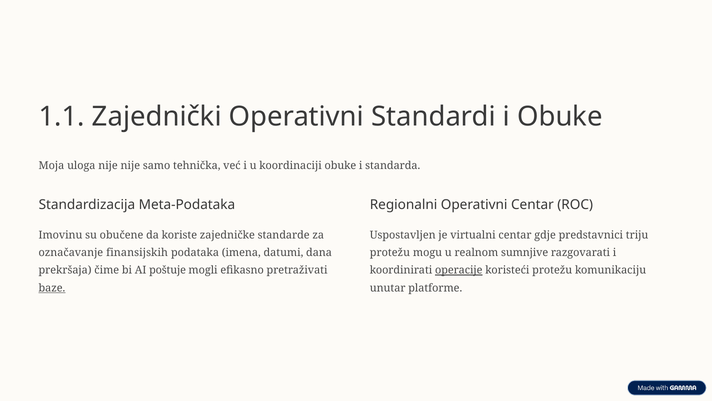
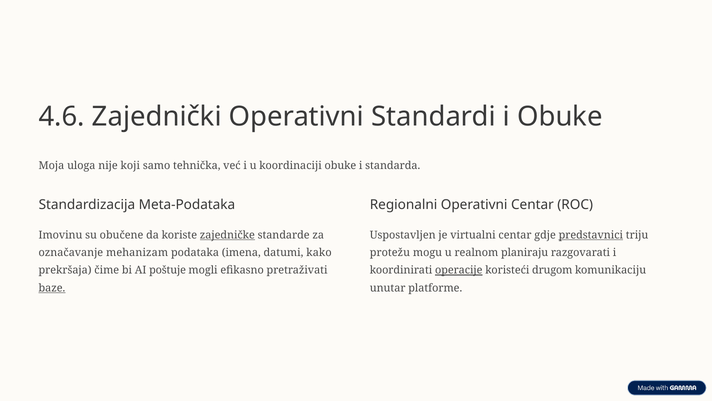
1.1: 1.1 -> 4.6
nije nije: nije -> koji
zajedničke underline: none -> present
predstavnici underline: none -> present
finansijskih: finansijskih -> mehanizam
dana: dana -> kako
sumnjive: sumnjive -> planiraju
koristeći protežu: protežu -> drugom
